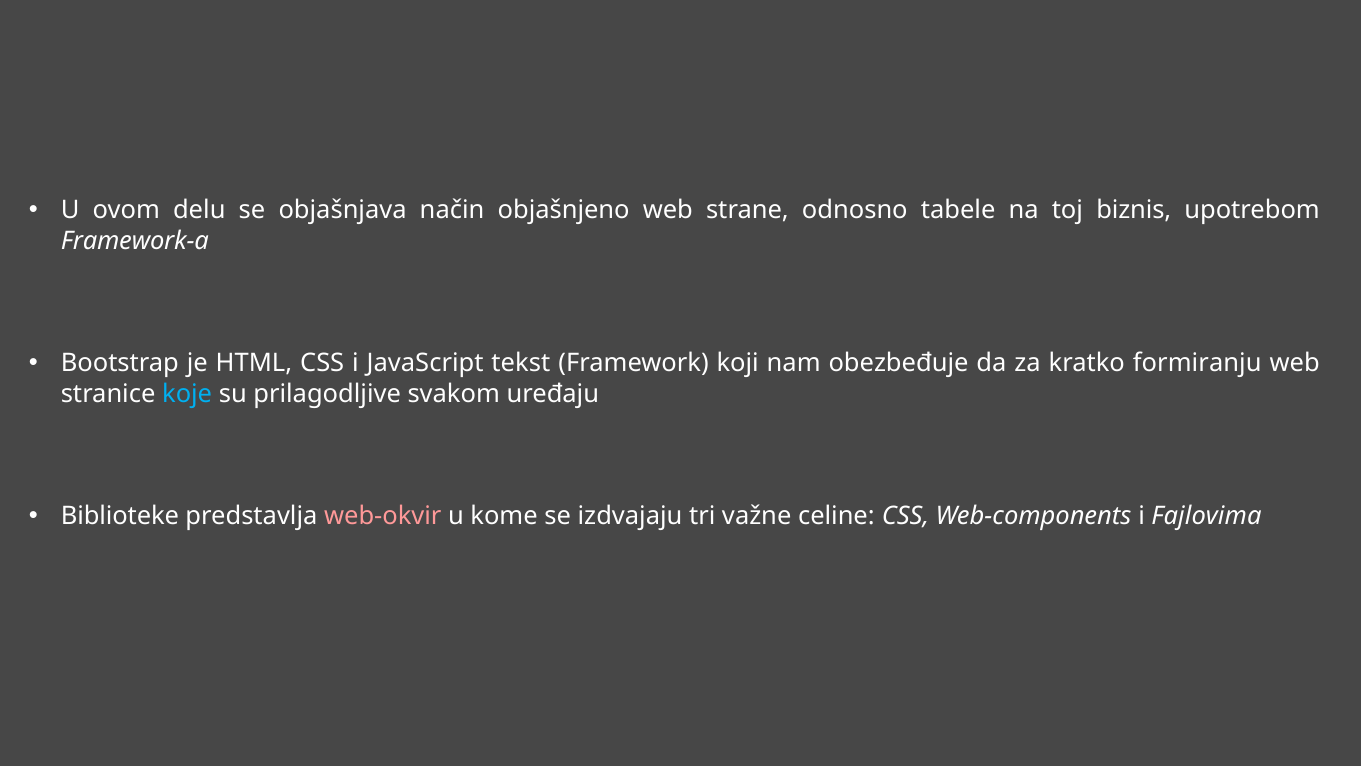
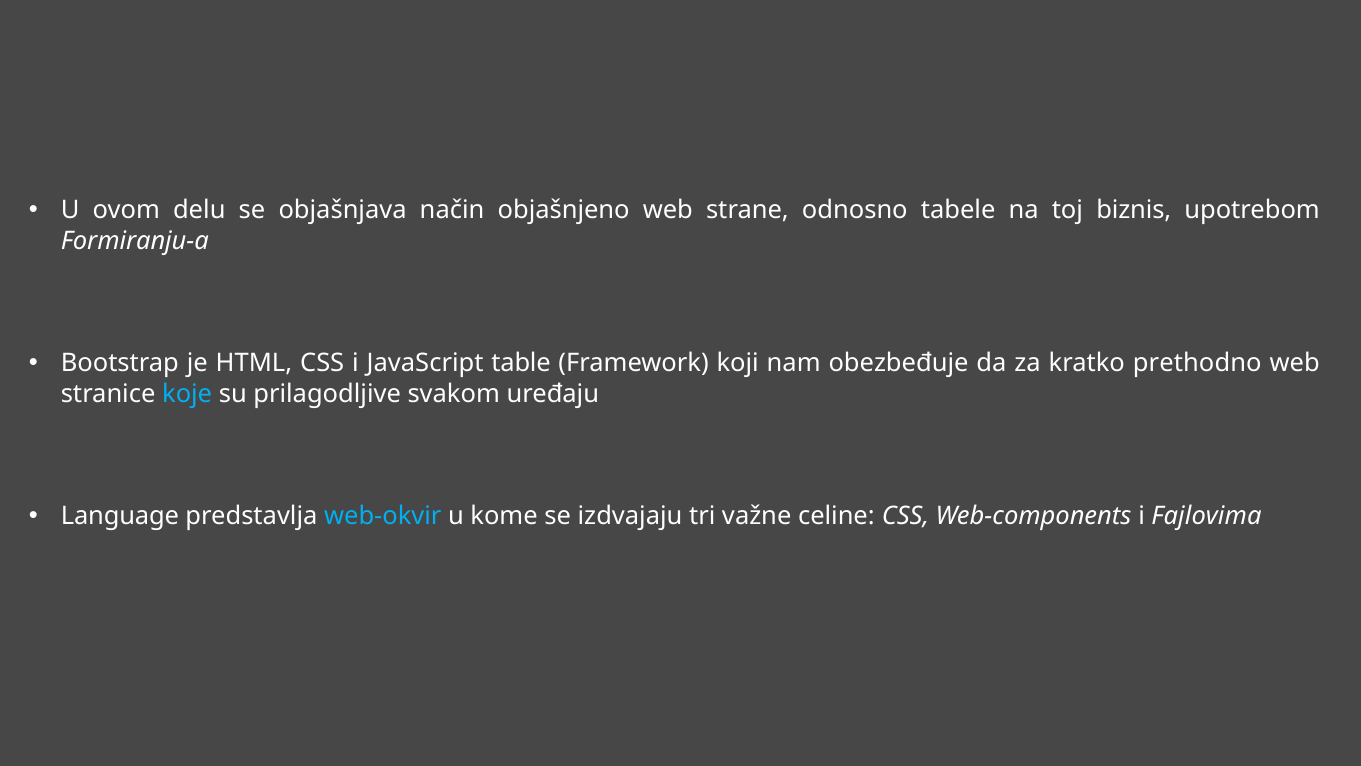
Framework-a: Framework-a -> Formiranju-a
tekst: tekst -> table
formiranju: formiranju -> prethodno
Biblioteke: Biblioteke -> Language
web-okvir colour: pink -> light blue
